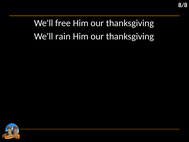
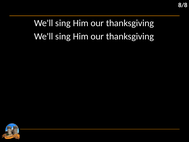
free at (63, 23): free -> sing
rain at (63, 36): rain -> sing
